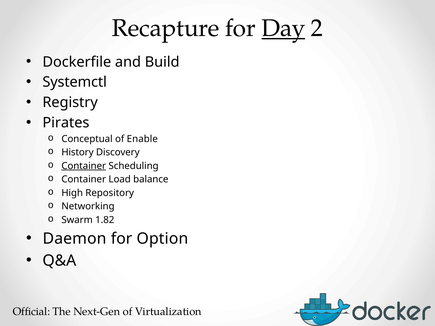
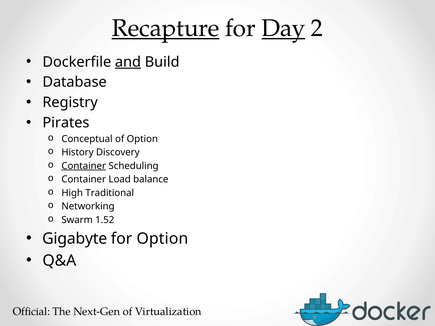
Recapture underline: none -> present
and underline: none -> present
Systemctl: Systemctl -> Database
of Enable: Enable -> Option
Repository: Repository -> Traditional
1.82: 1.82 -> 1.52
Daemon: Daemon -> Gigabyte
